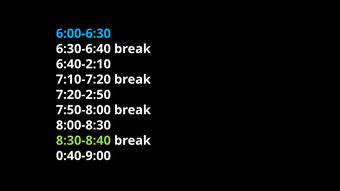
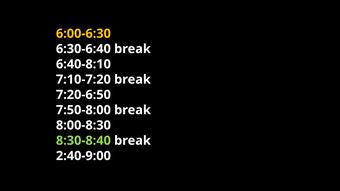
6:00-6:30 colour: light blue -> yellow
6:40-2:10: 6:40-2:10 -> 6:40-8:10
7:20-2:50: 7:20-2:50 -> 7:20-6:50
0:40-9:00: 0:40-9:00 -> 2:40-9:00
